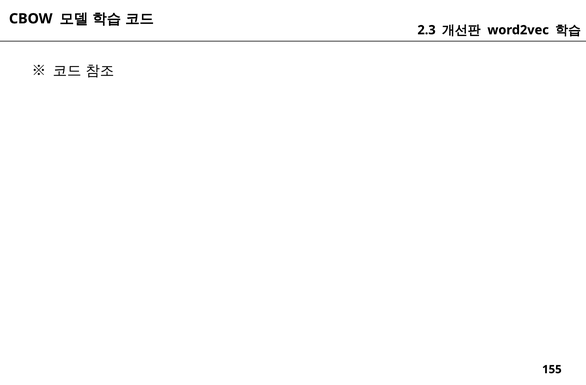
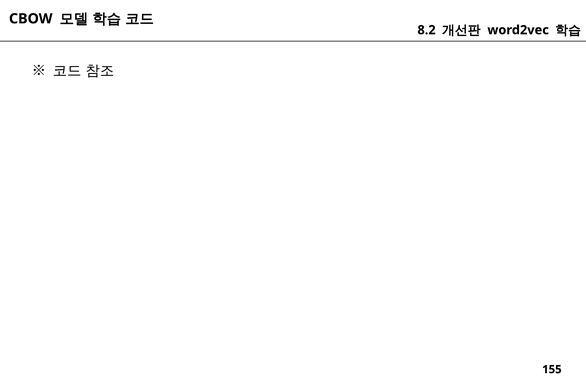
2.3: 2.3 -> 8.2
